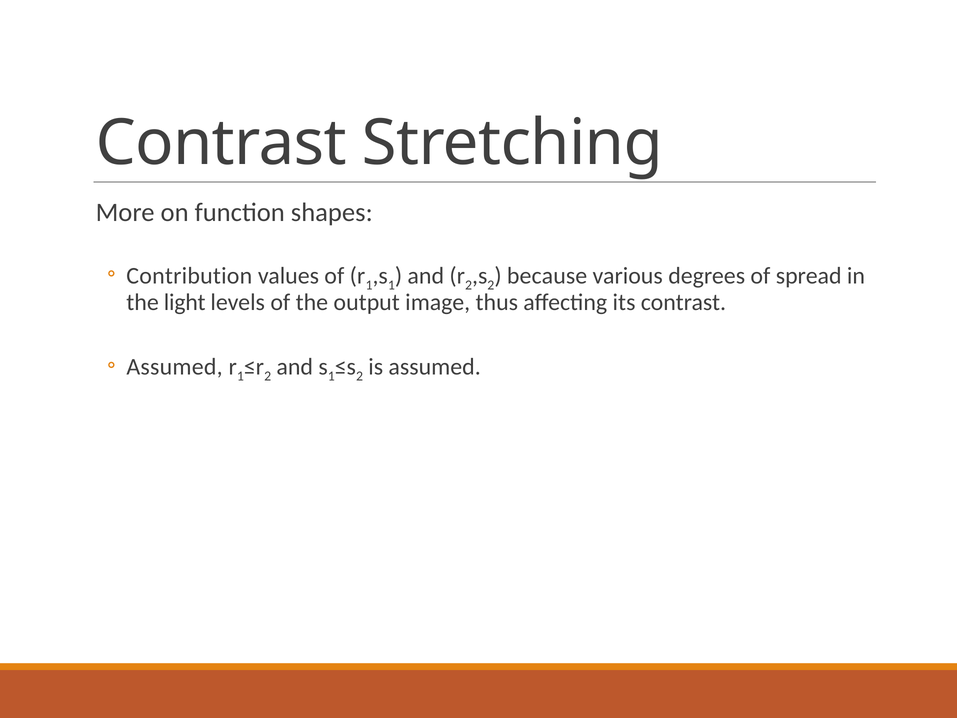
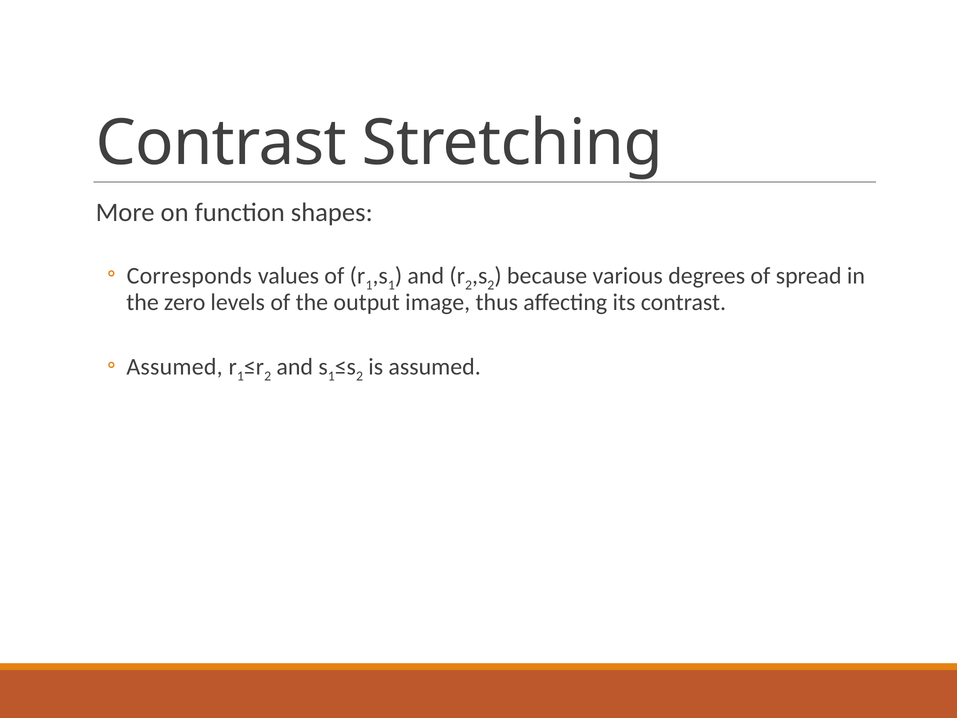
Contribution: Contribution -> Corresponds
light: light -> zero
